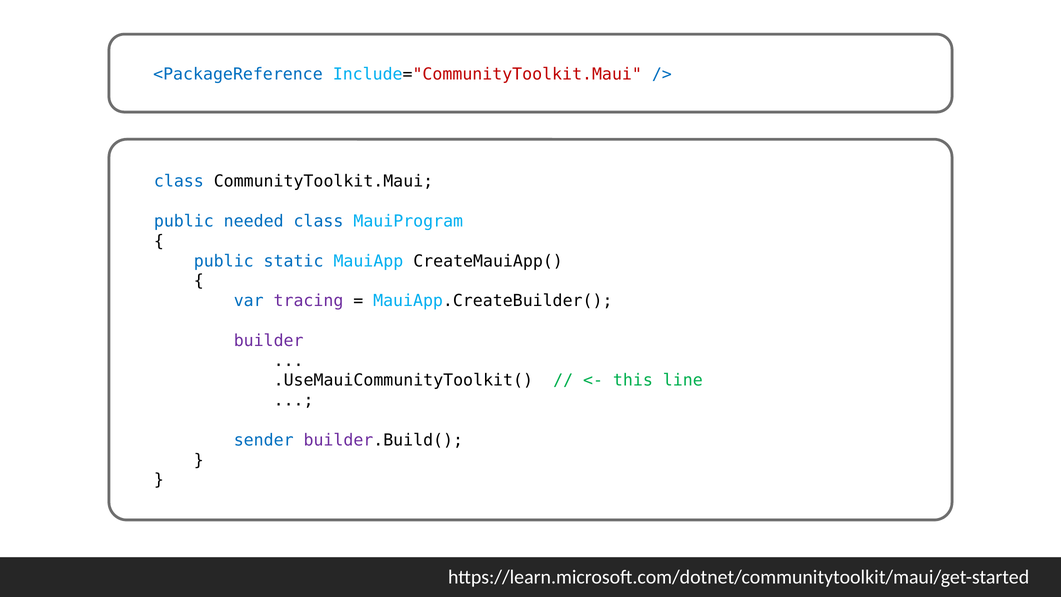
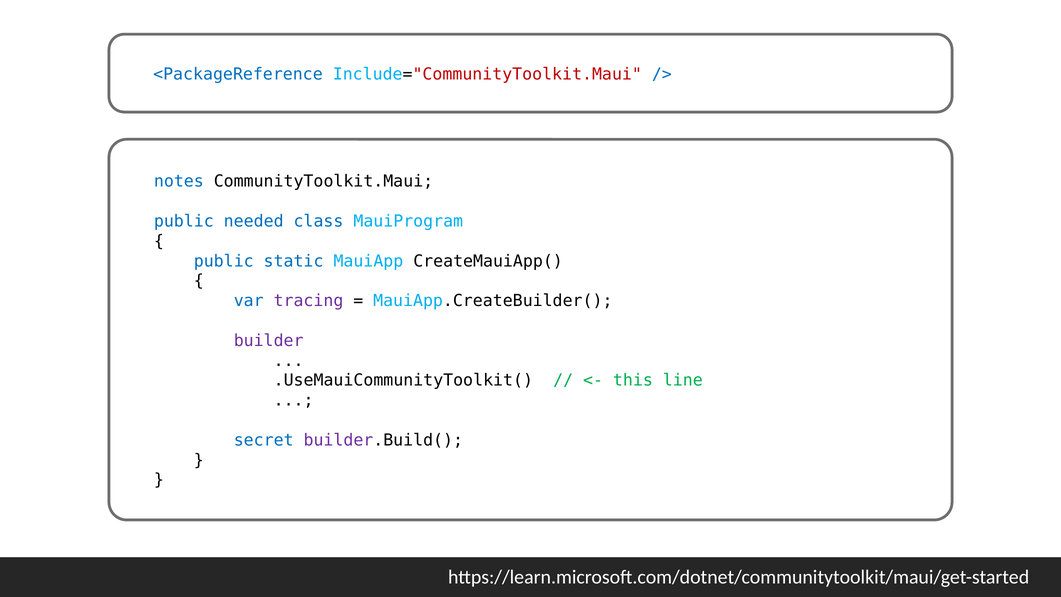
class at (179, 181): class -> notes
sender: sender -> secret
